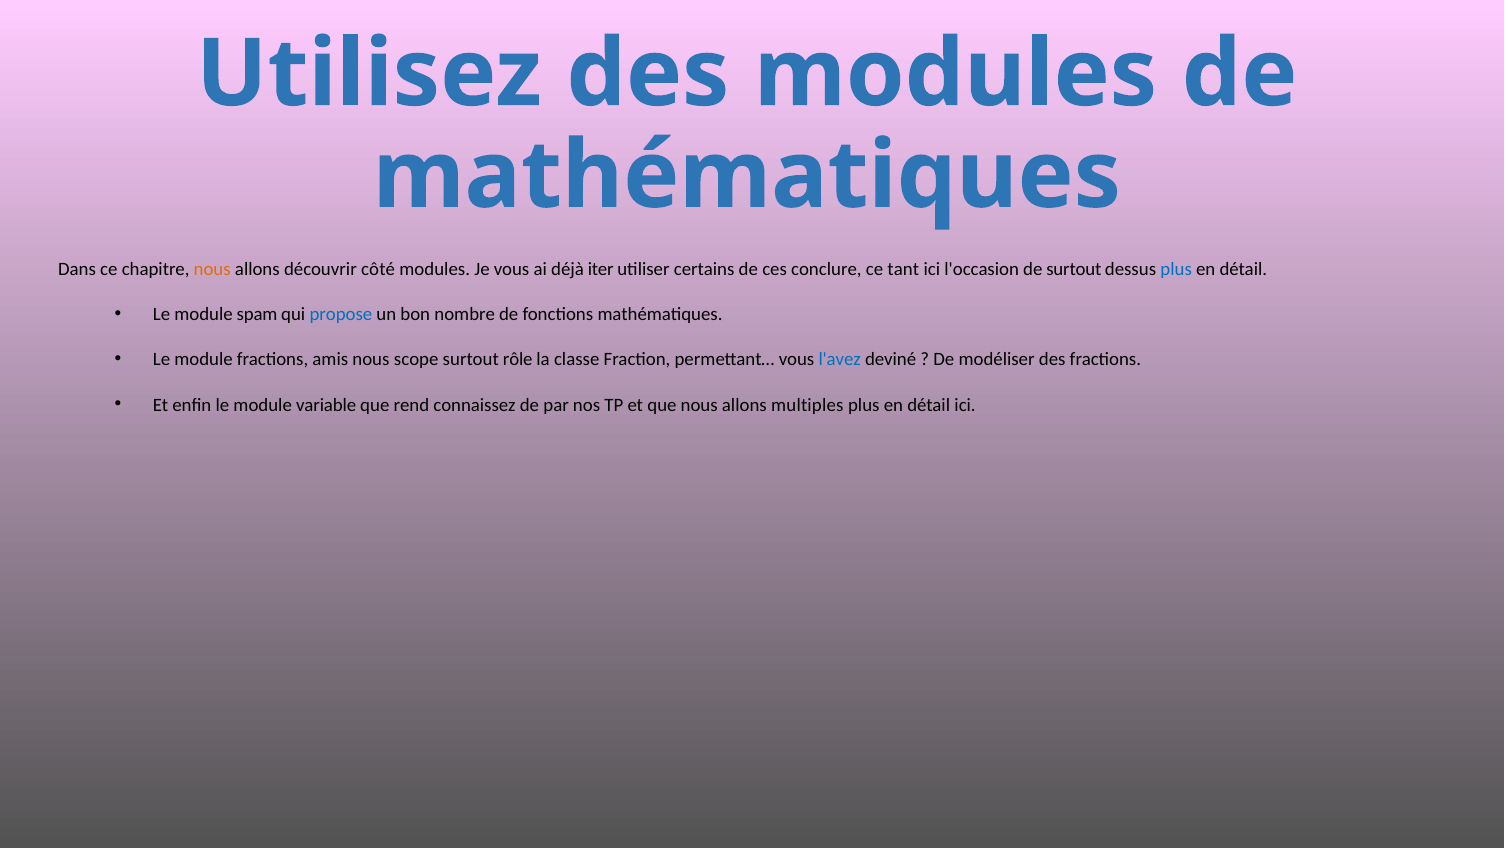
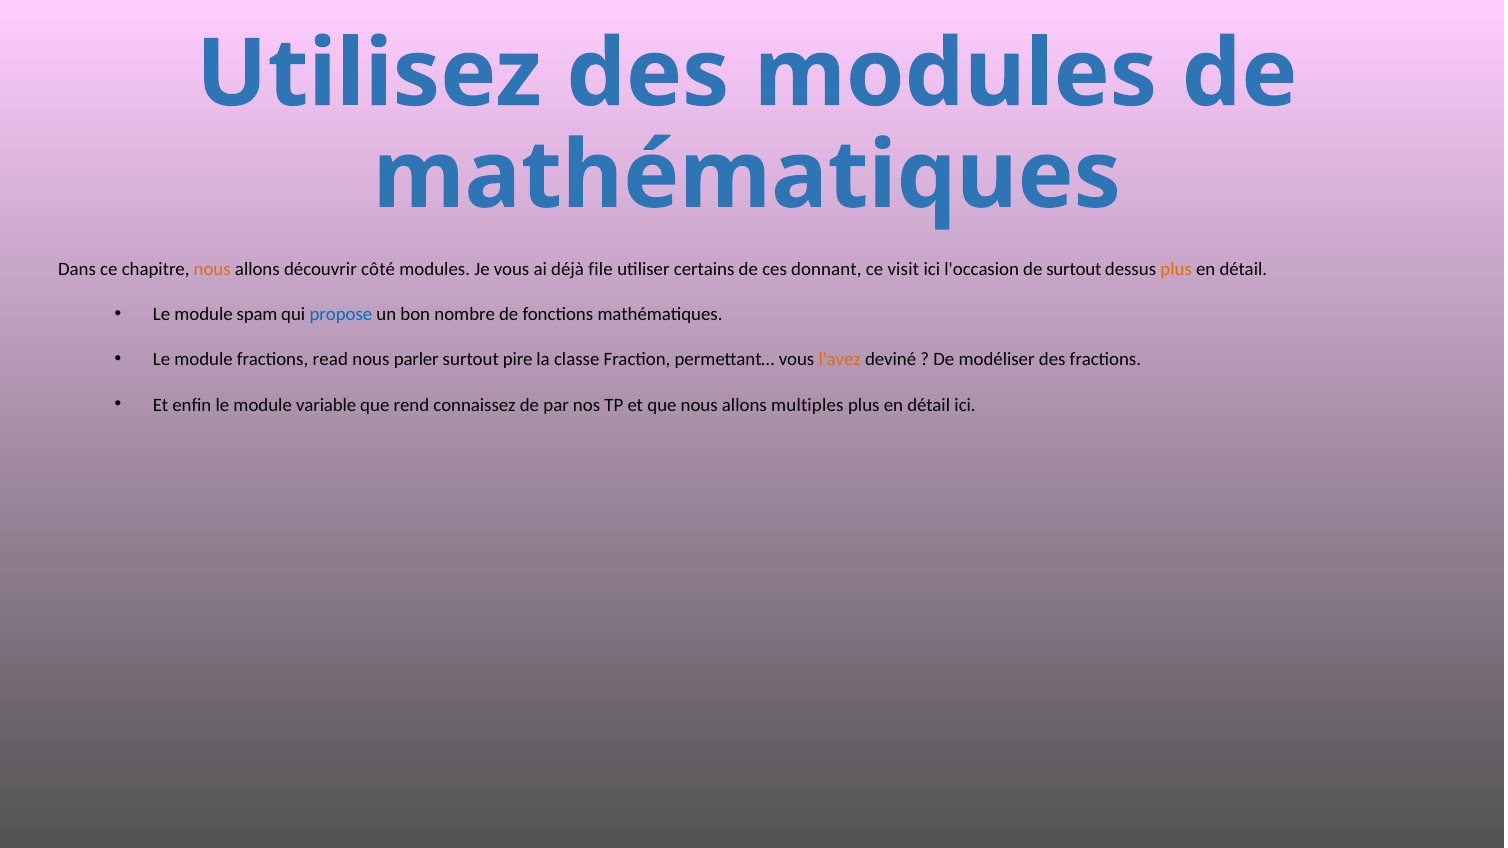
iter: iter -> file
conclure: conclure -> donnant
tant: tant -> visit
plus at (1176, 269) colour: blue -> orange
amis: amis -> read
scope: scope -> parler
rôle: rôle -> pire
l'avez colour: blue -> orange
